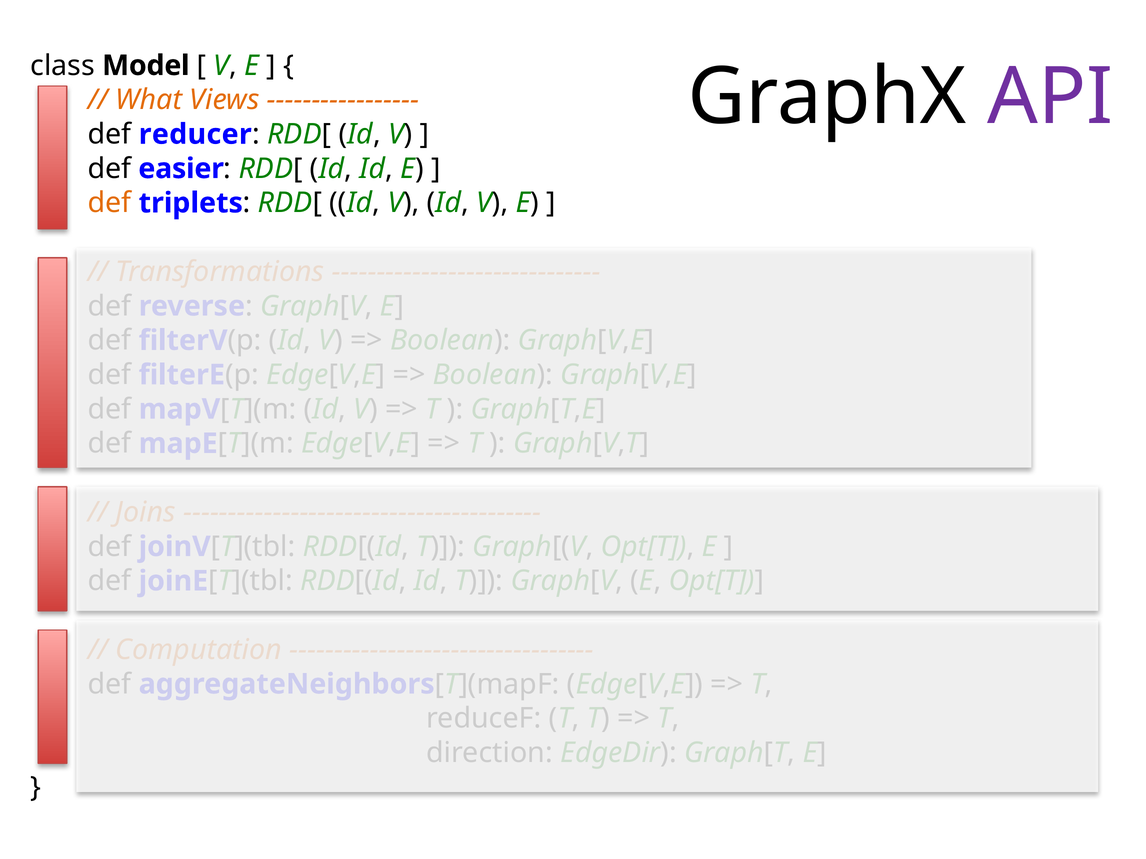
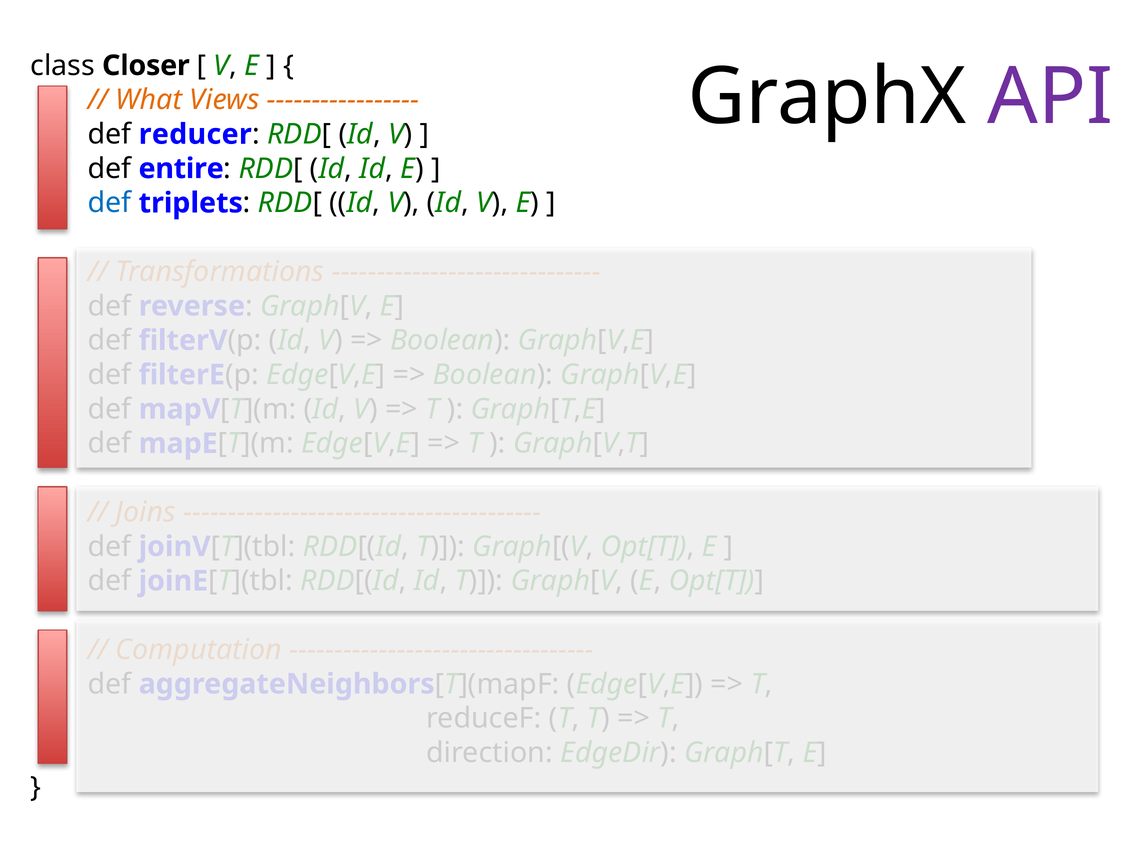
Model: Model -> Closer
easier: easier -> entire
def at (109, 203) colour: orange -> blue
